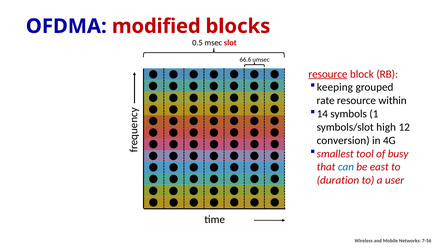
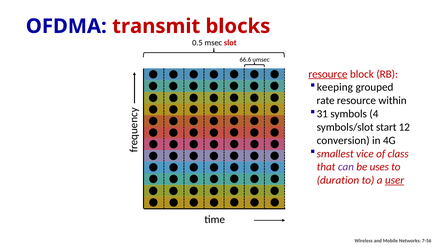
modified: modified -> transmit
14: 14 -> 31
1: 1 -> 4
high: high -> start
tool: tool -> vice
busy: busy -> class
can colour: blue -> purple
east: east -> uses
user underline: none -> present
